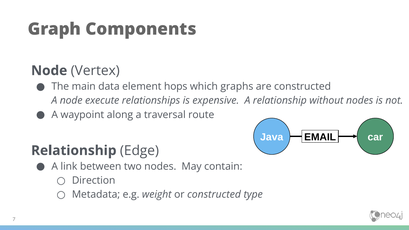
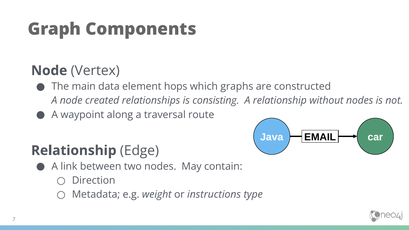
execute: execute -> created
expensive: expensive -> consisting
or constructed: constructed -> instructions
